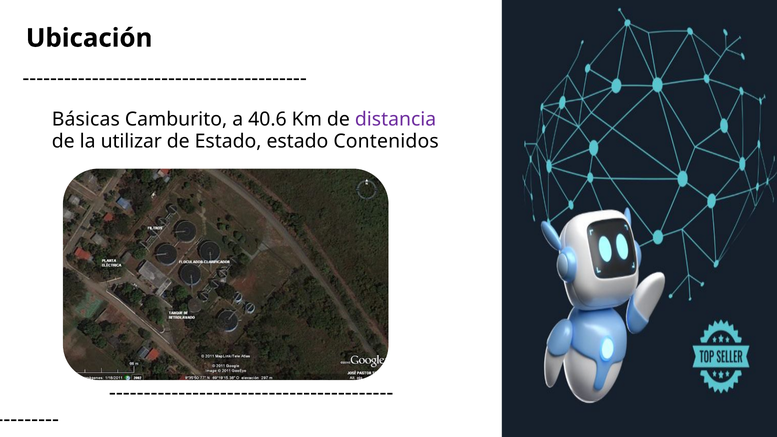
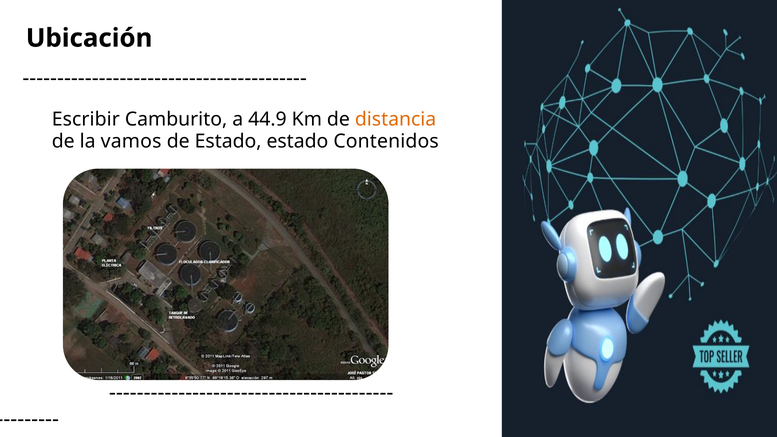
Básicas: Básicas -> Escribir
40.6: 40.6 -> 44.9
distancia colour: purple -> orange
utilizar: utilizar -> vamos
